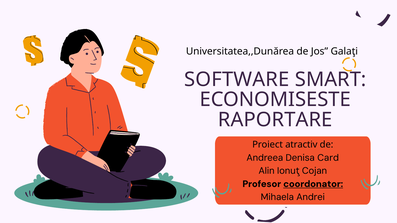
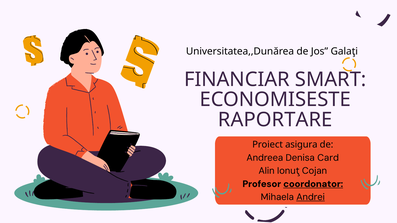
SOFTWARE: SOFTWARE -> FINANCIAR
atractiv: atractiv -> asigura
Andrei underline: none -> present
